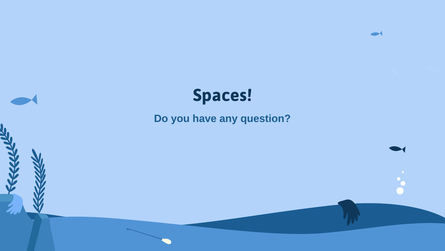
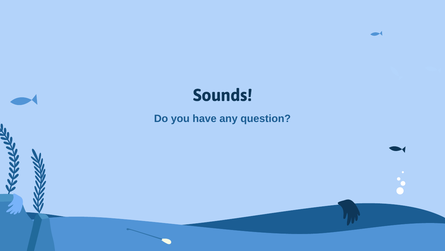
Spaces: Spaces -> Sounds
